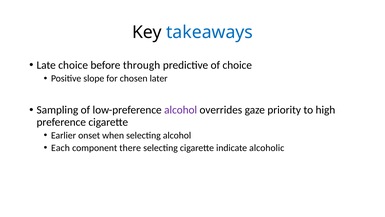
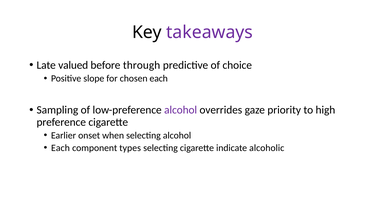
takeaways colour: blue -> purple
Late choice: choice -> valued
chosen later: later -> each
there: there -> types
